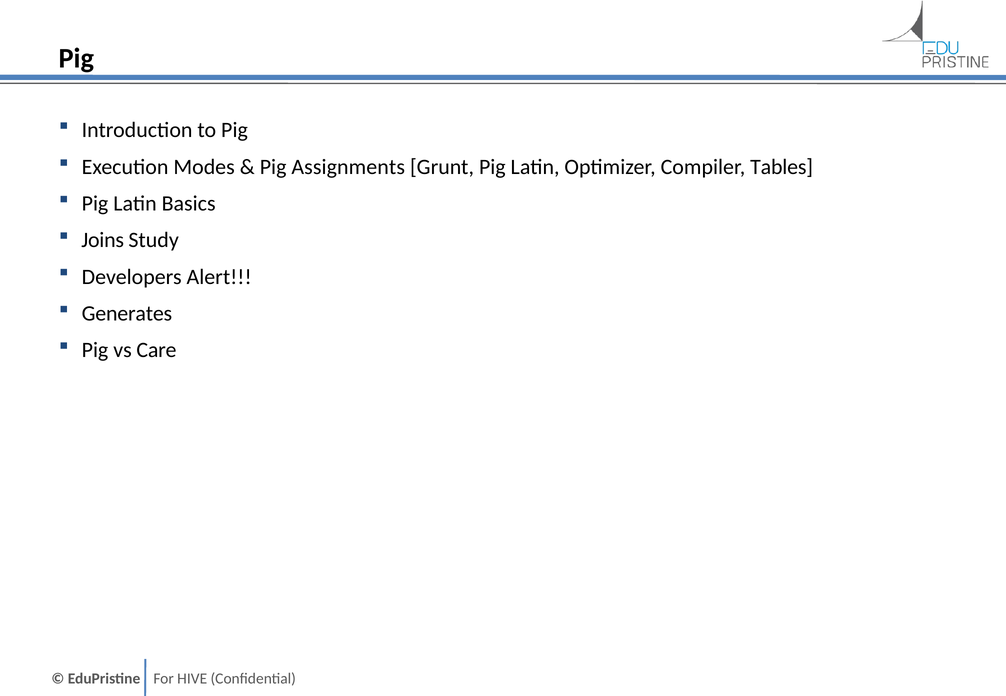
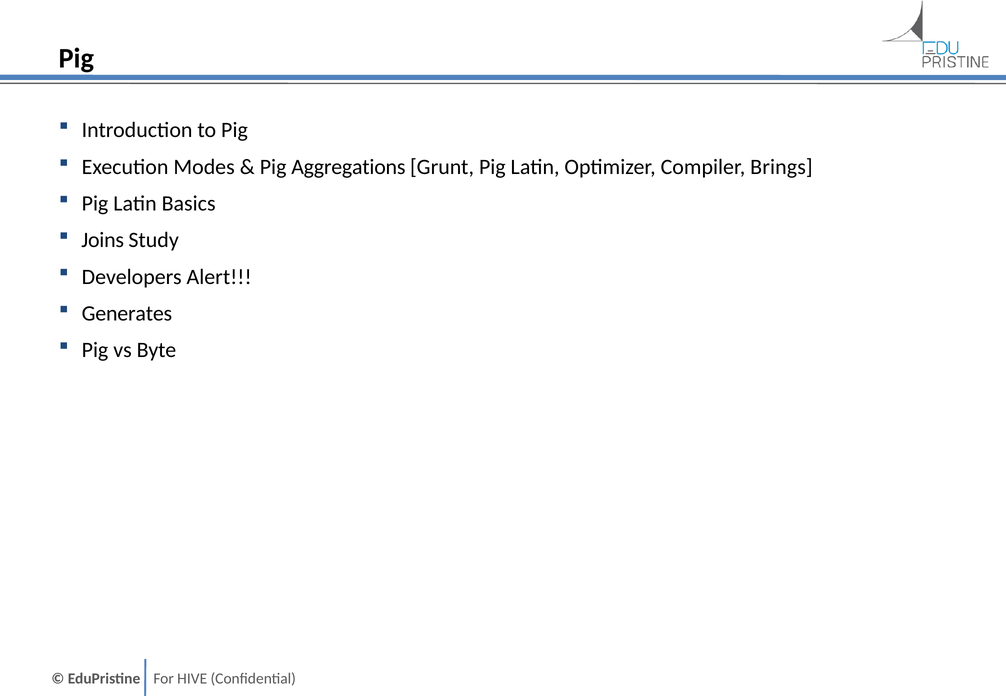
Assignments: Assignments -> Aggregations
Tables: Tables -> Brings
Care: Care -> Byte
